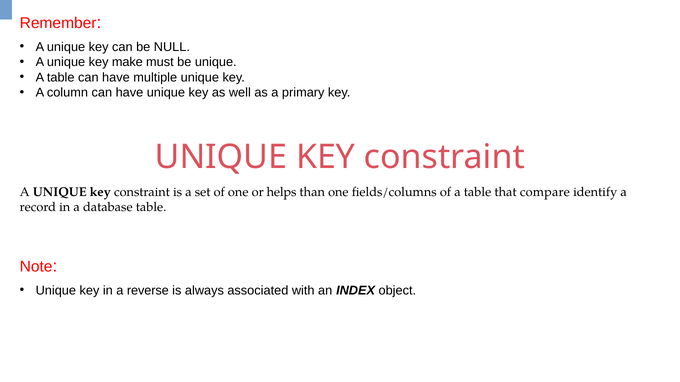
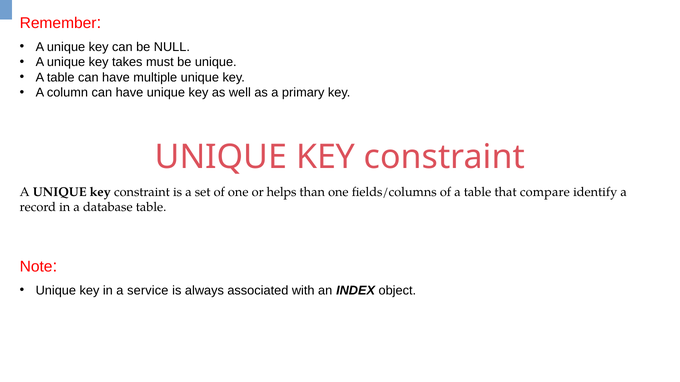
make: make -> takes
reverse: reverse -> service
